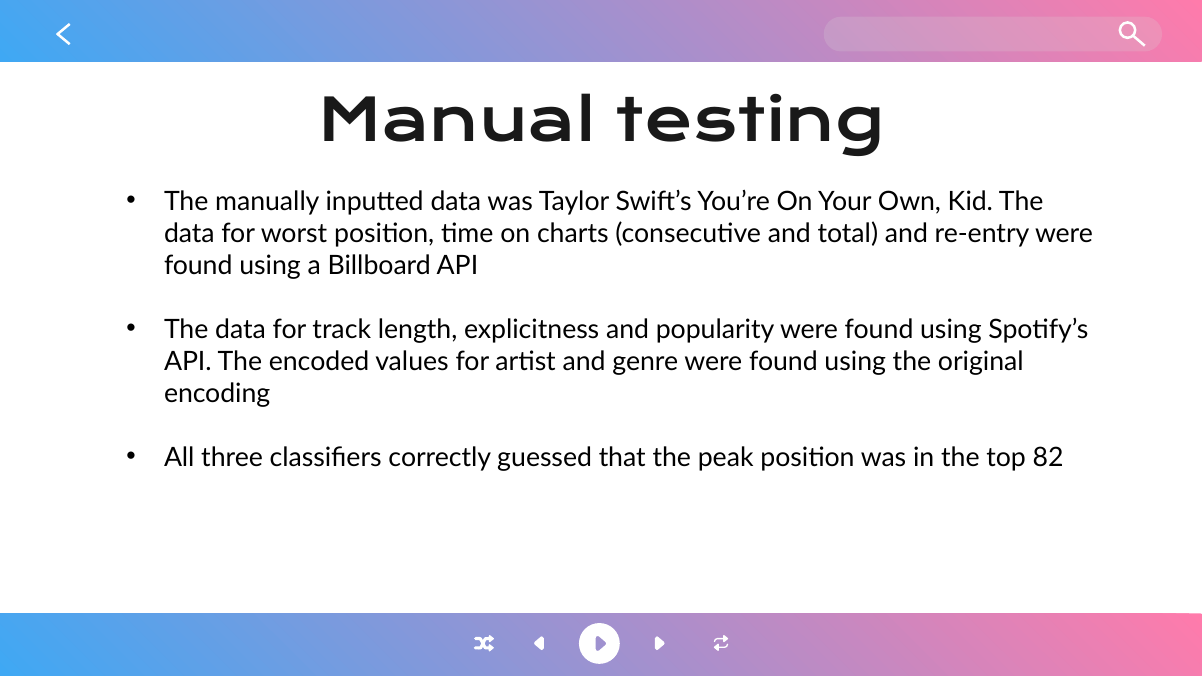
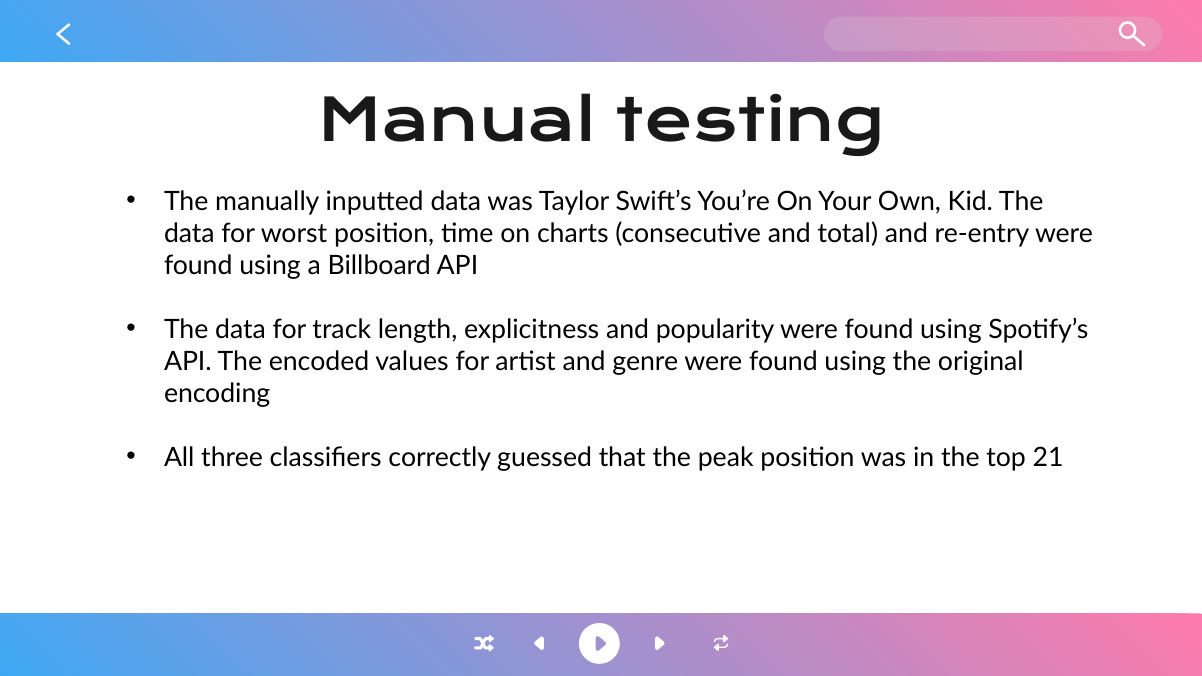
82: 82 -> 21
